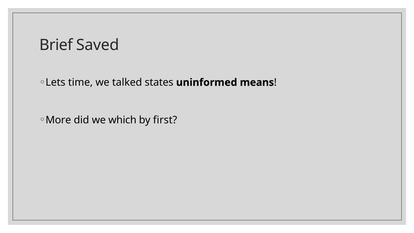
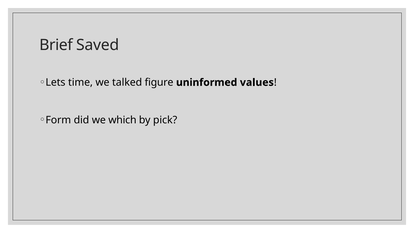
states: states -> figure
means: means -> values
More: More -> Form
first: first -> pick
